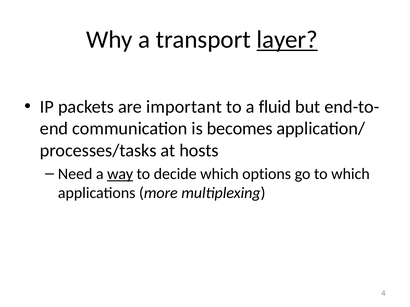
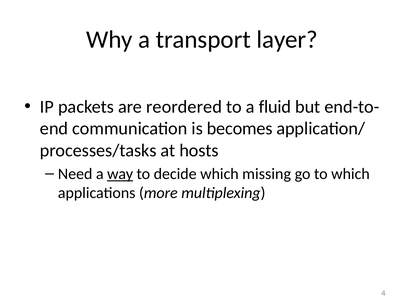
layer underline: present -> none
important: important -> reordered
options: options -> missing
